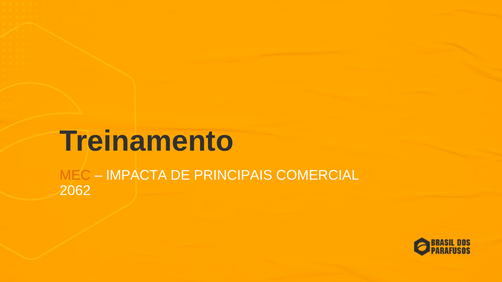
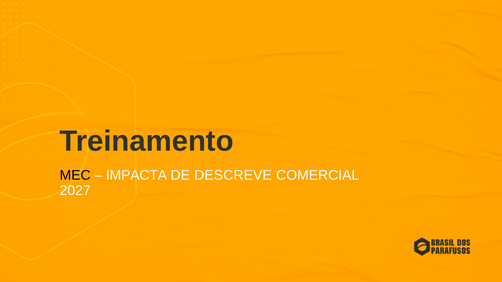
MEC colour: orange -> black
PRINCIPAIS: PRINCIPAIS -> DESCREVE
2062: 2062 -> 2027
